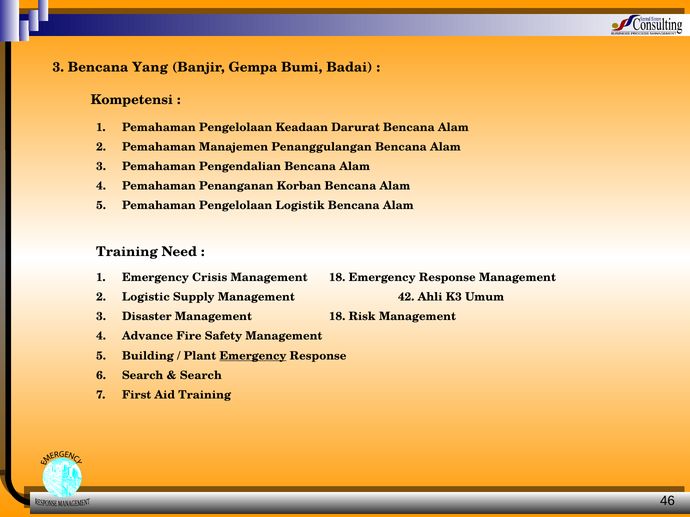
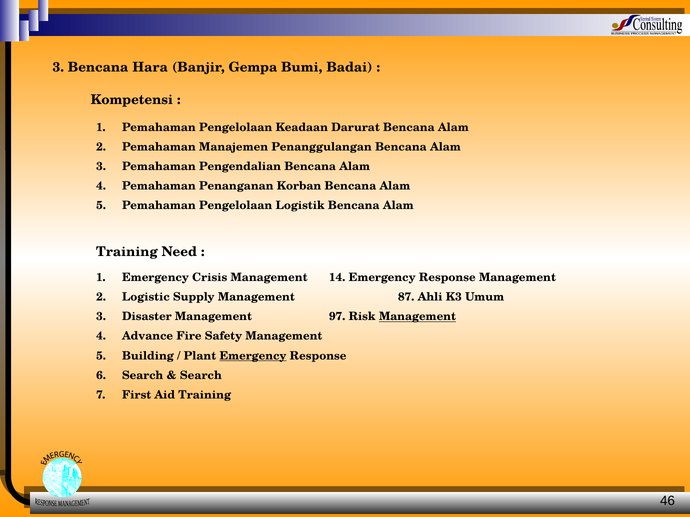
Yang: Yang -> Hara
Crisis Management 18: 18 -> 14
42: 42 -> 87
Disaster Management 18: 18 -> 97
Management at (417, 317) underline: none -> present
